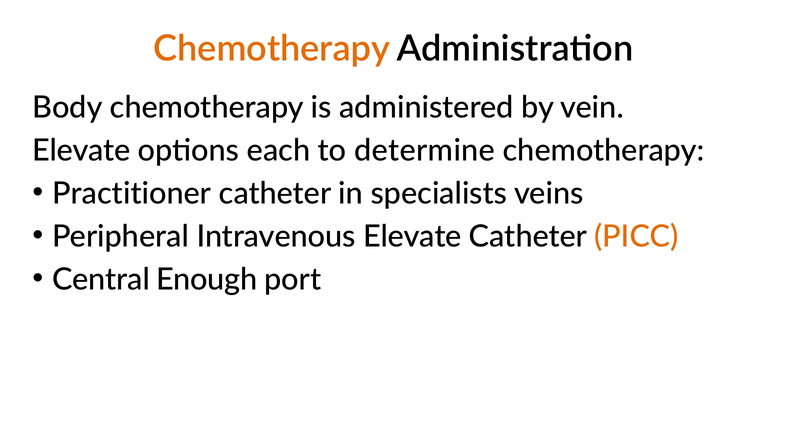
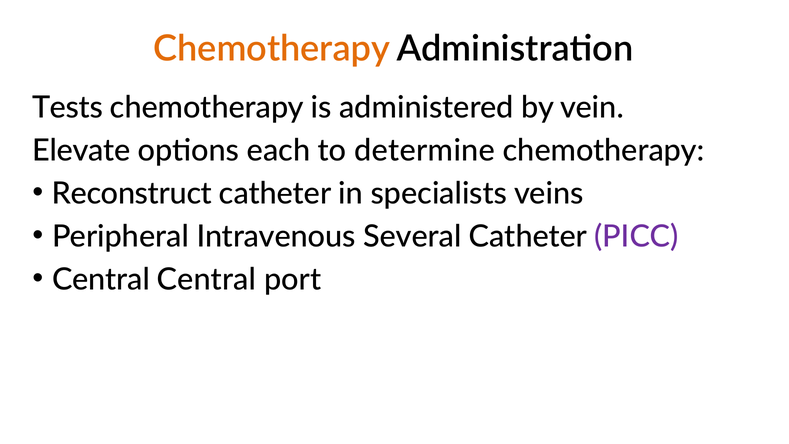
Body: Body -> Tests
Practitioner: Practitioner -> Reconstruct
Intravenous Elevate: Elevate -> Several
PICC colour: orange -> purple
Central Enough: Enough -> Central
